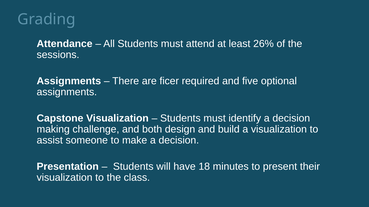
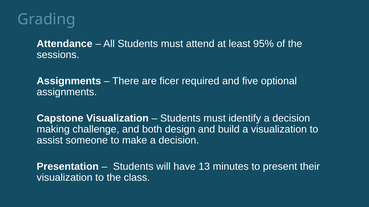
26%: 26% -> 95%
18: 18 -> 13
